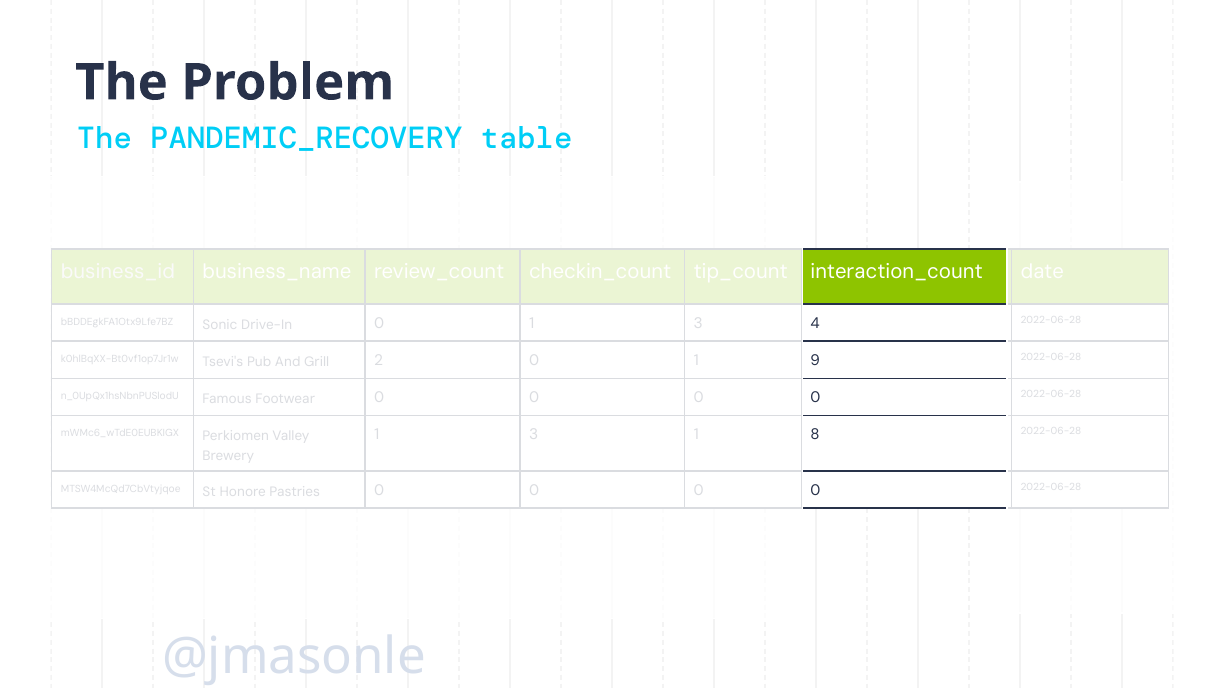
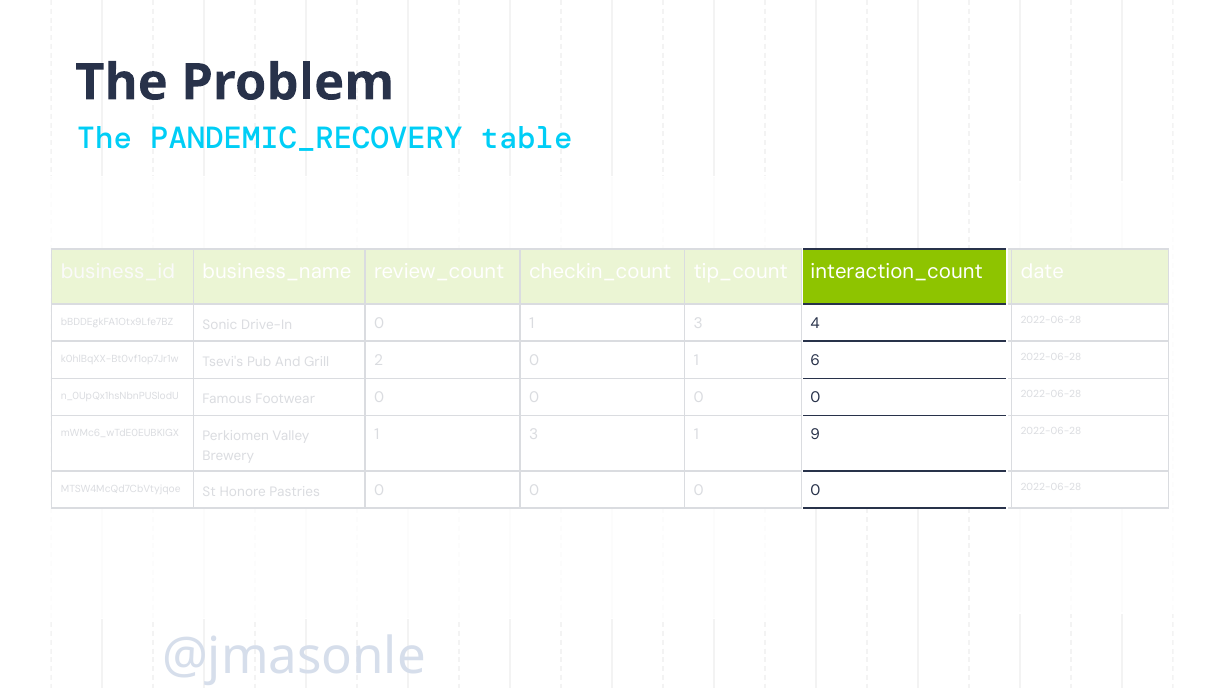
9: 9 -> 6
8: 8 -> 9
